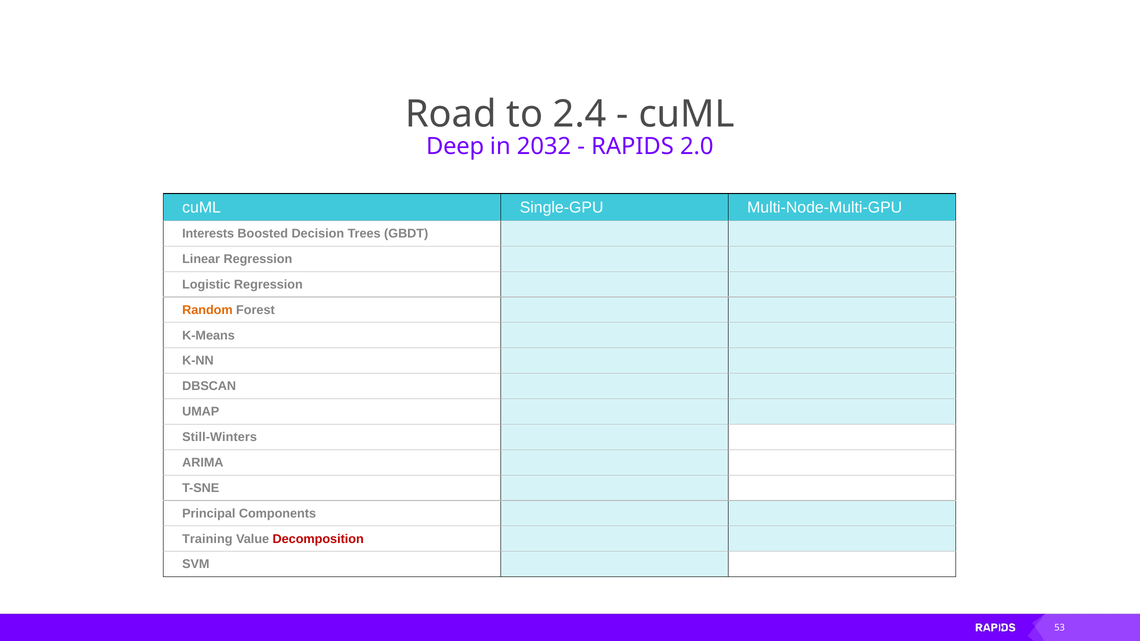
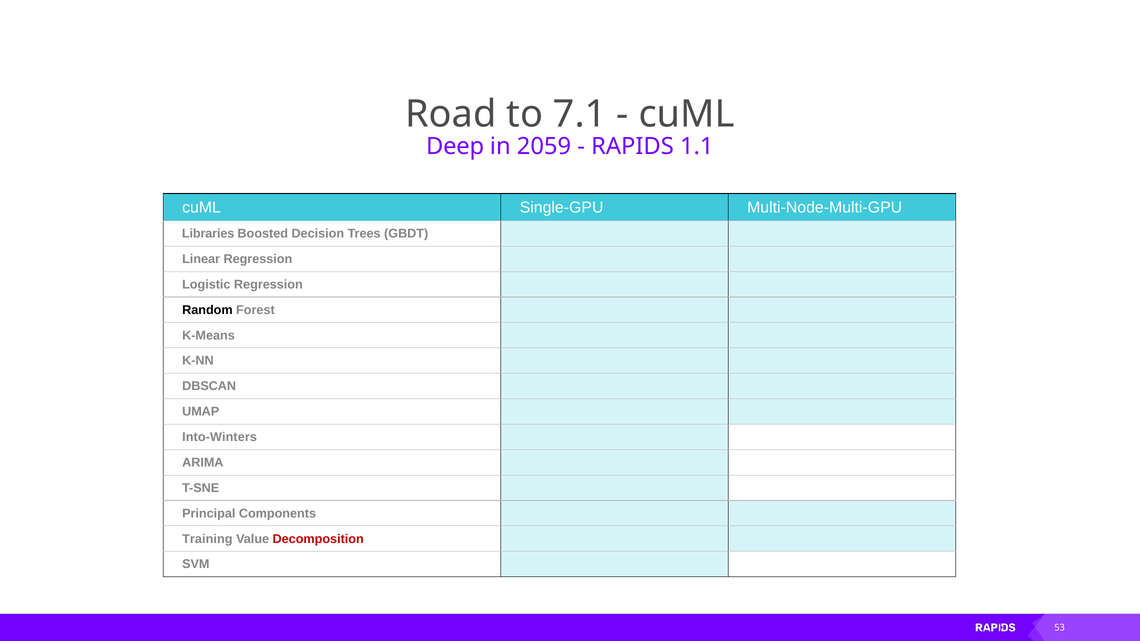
2.4: 2.4 -> 7.1
2032: 2032 -> 2059
2.0: 2.0 -> 1.1
Interests: Interests -> Libraries
Random colour: orange -> black
Still-Winters: Still-Winters -> Into-Winters
